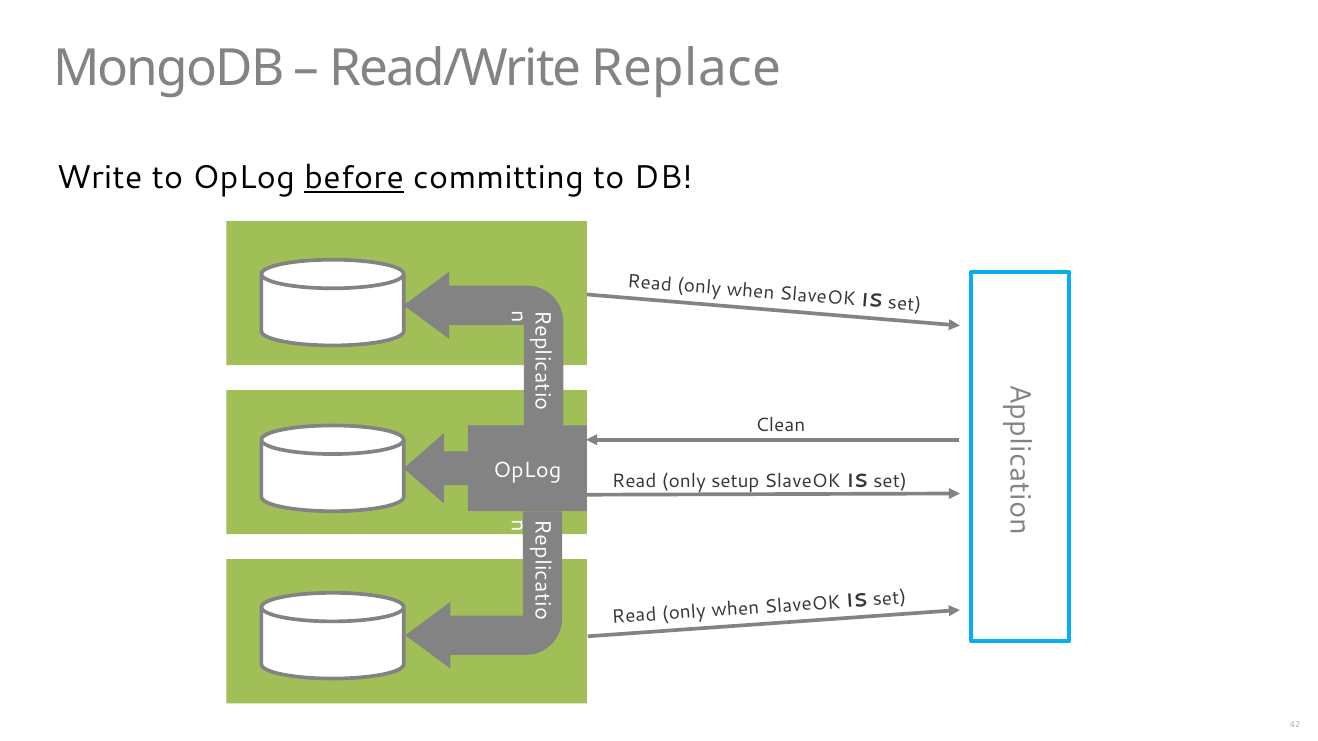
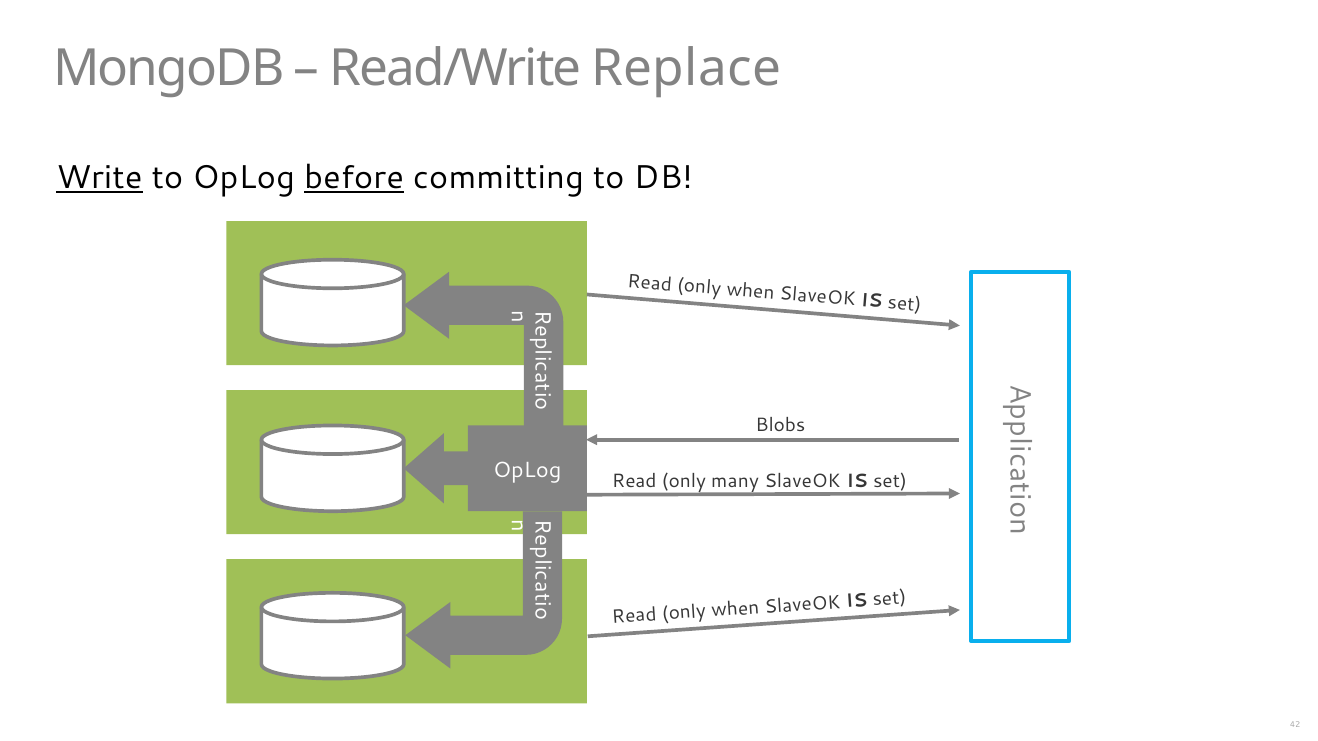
Write underline: none -> present
Clean: Clean -> Blobs
setup: setup -> many
